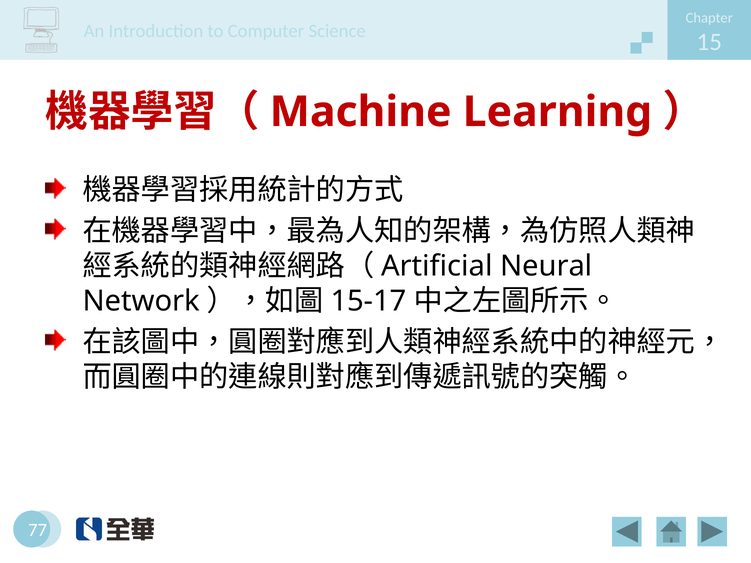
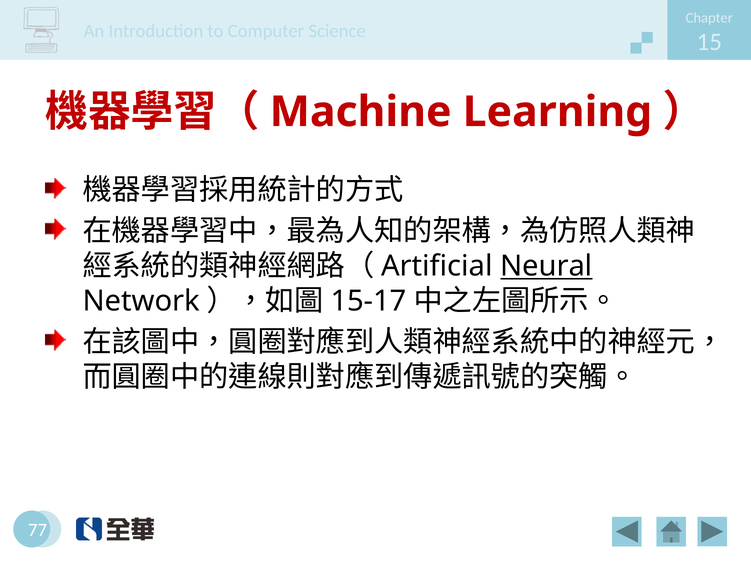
Neural underline: none -> present
